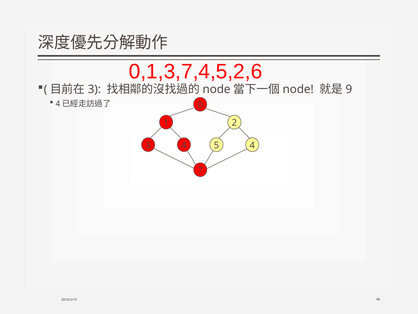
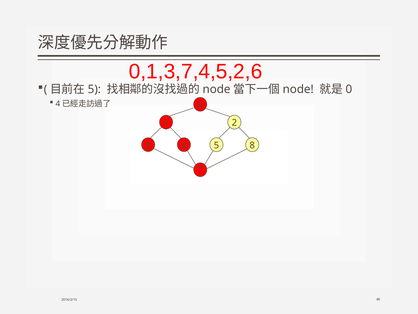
3 at (94, 89): 3 -> 5
9 at (349, 89): 9 -> 0
5 4: 4 -> 8
